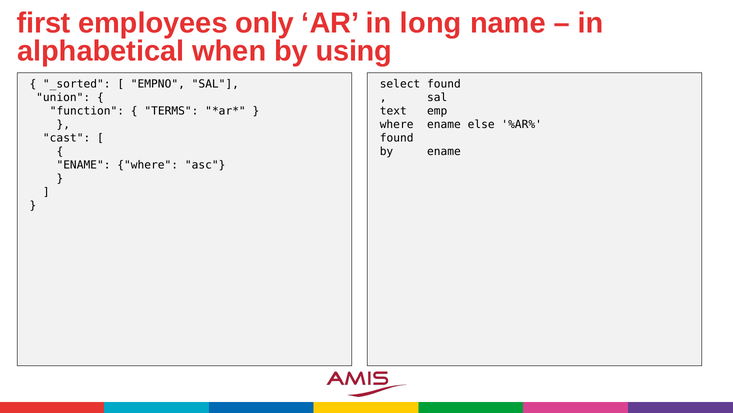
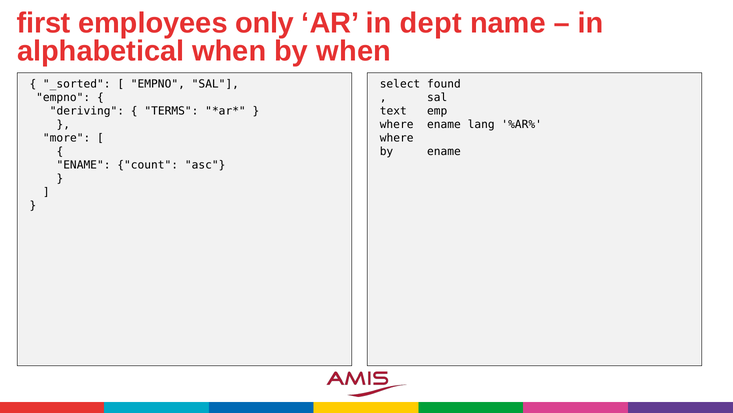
long: long -> dept
by using: using -> when
union at (63, 98): union -> empno
function: function -> deriving
else: else -> lang
cast: cast -> more
found at (397, 138): found -> where
ENAME where: where -> count
